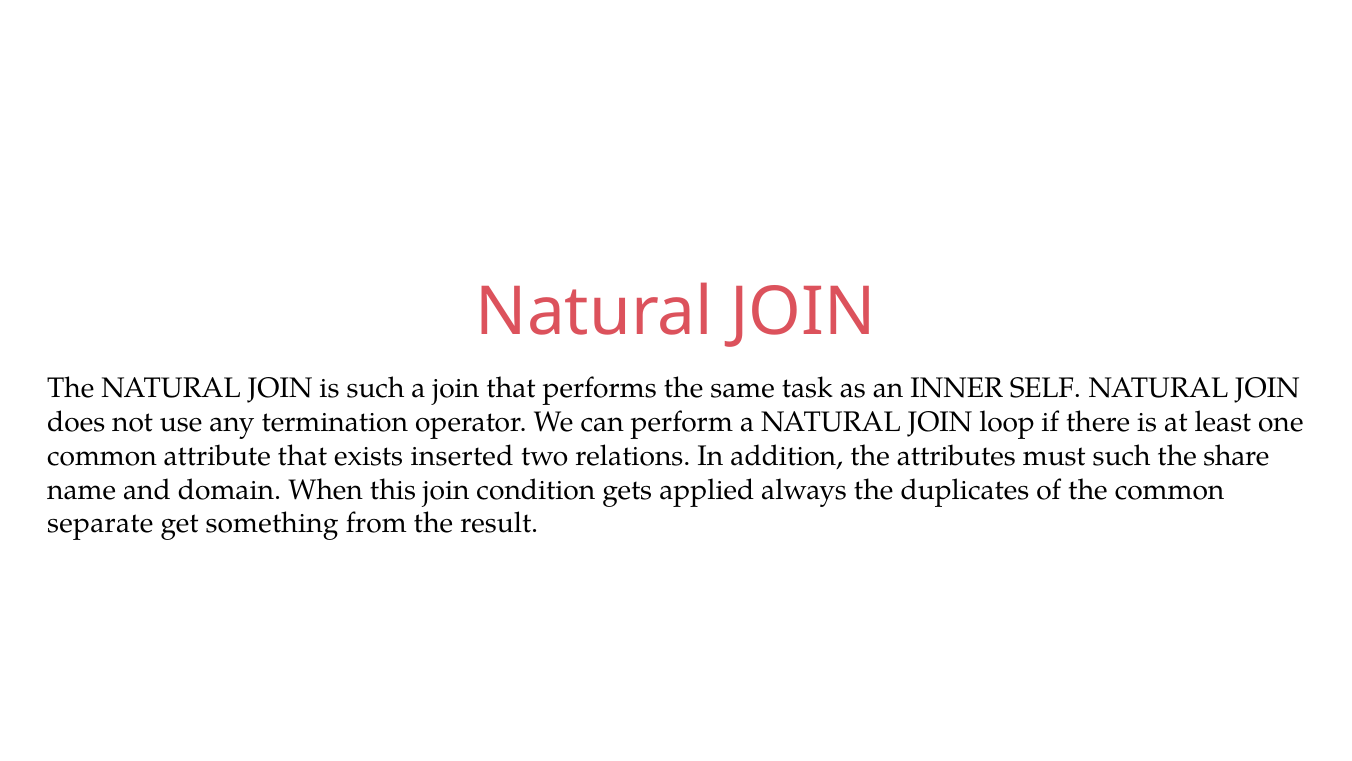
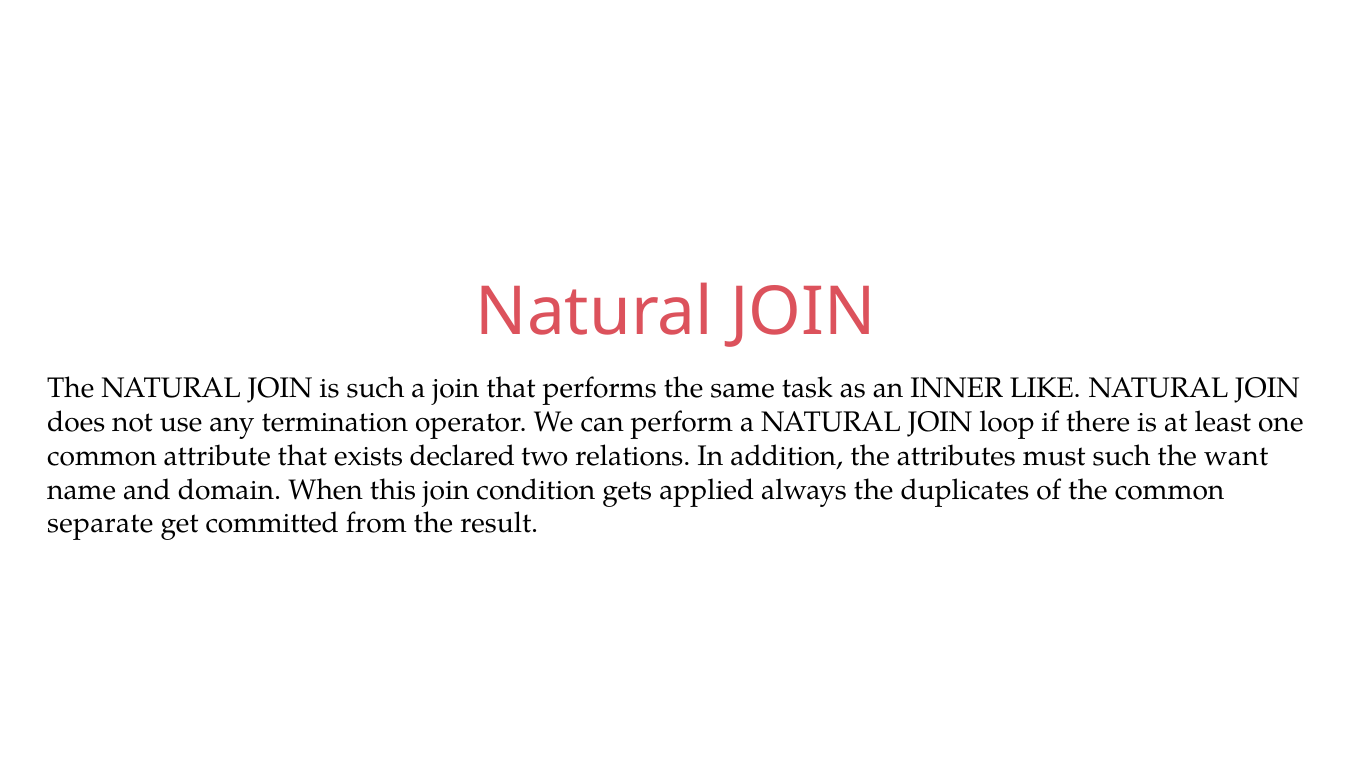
SELF: SELF -> LIKE
inserted: inserted -> declared
share: share -> want
something: something -> committed
